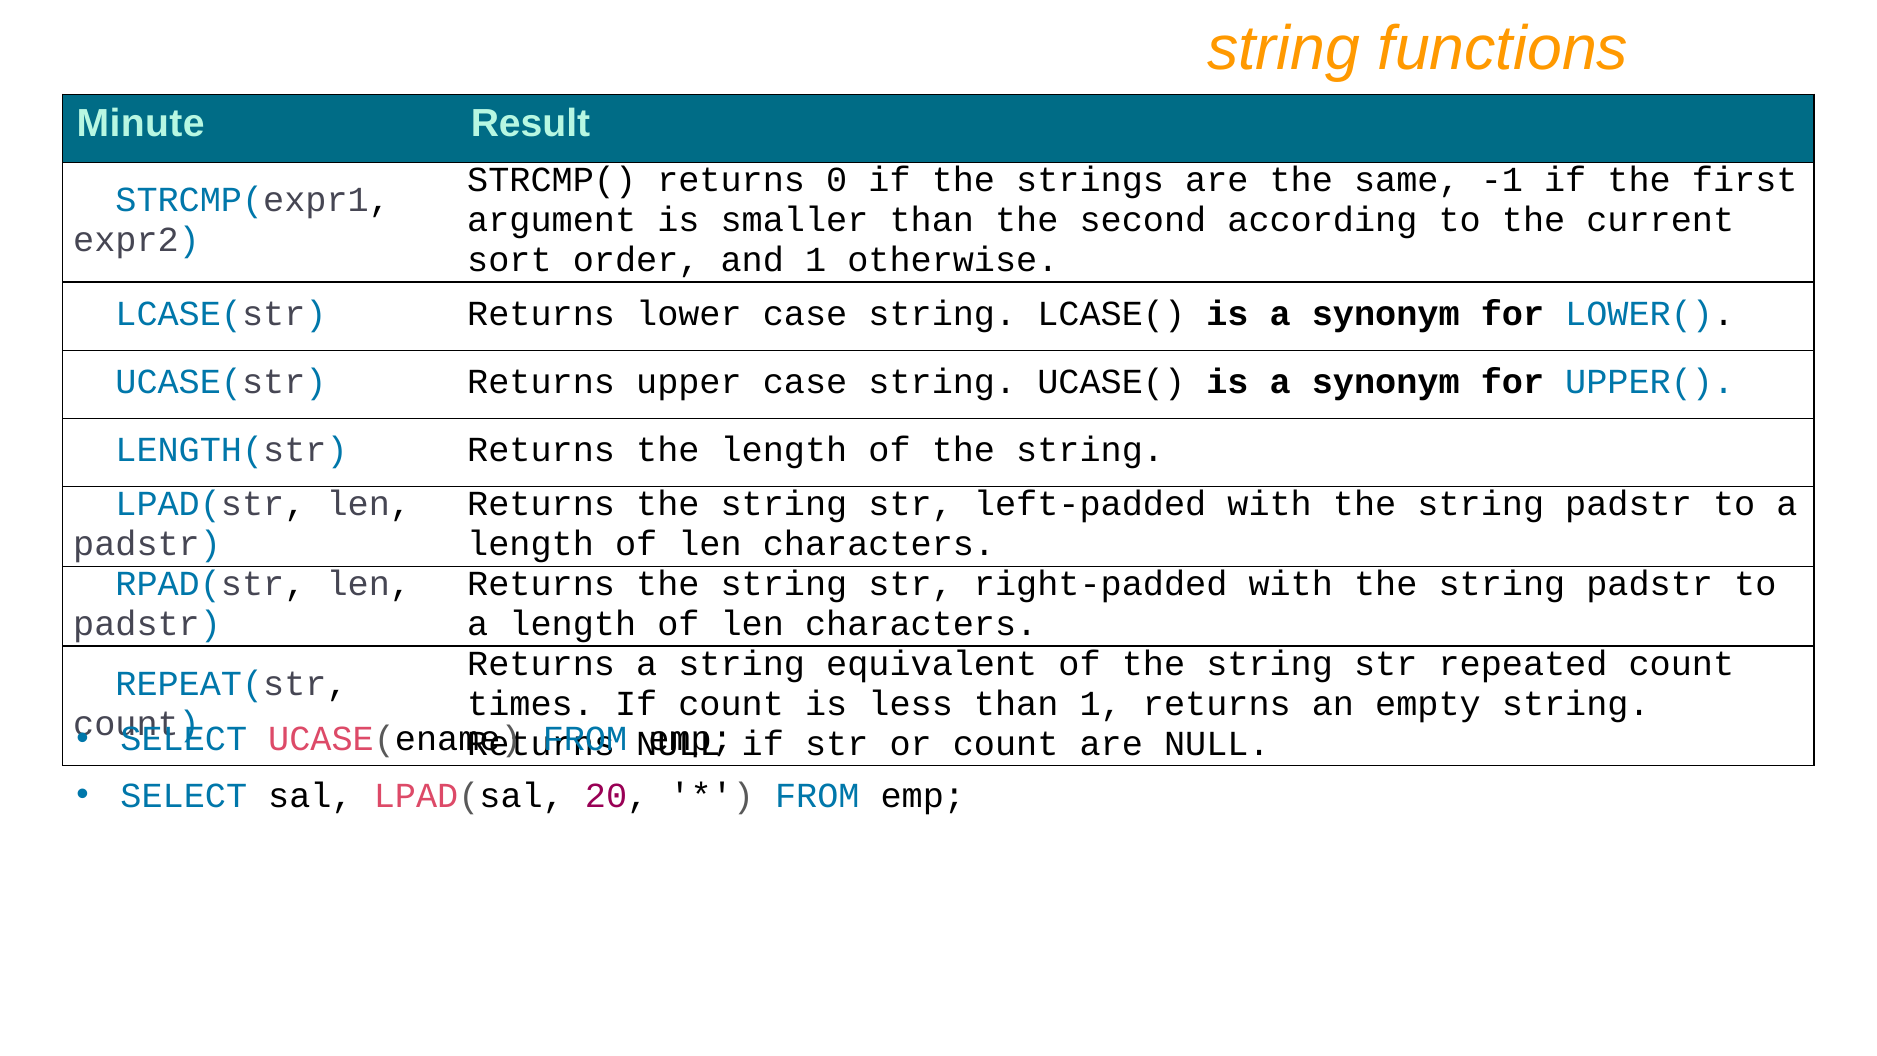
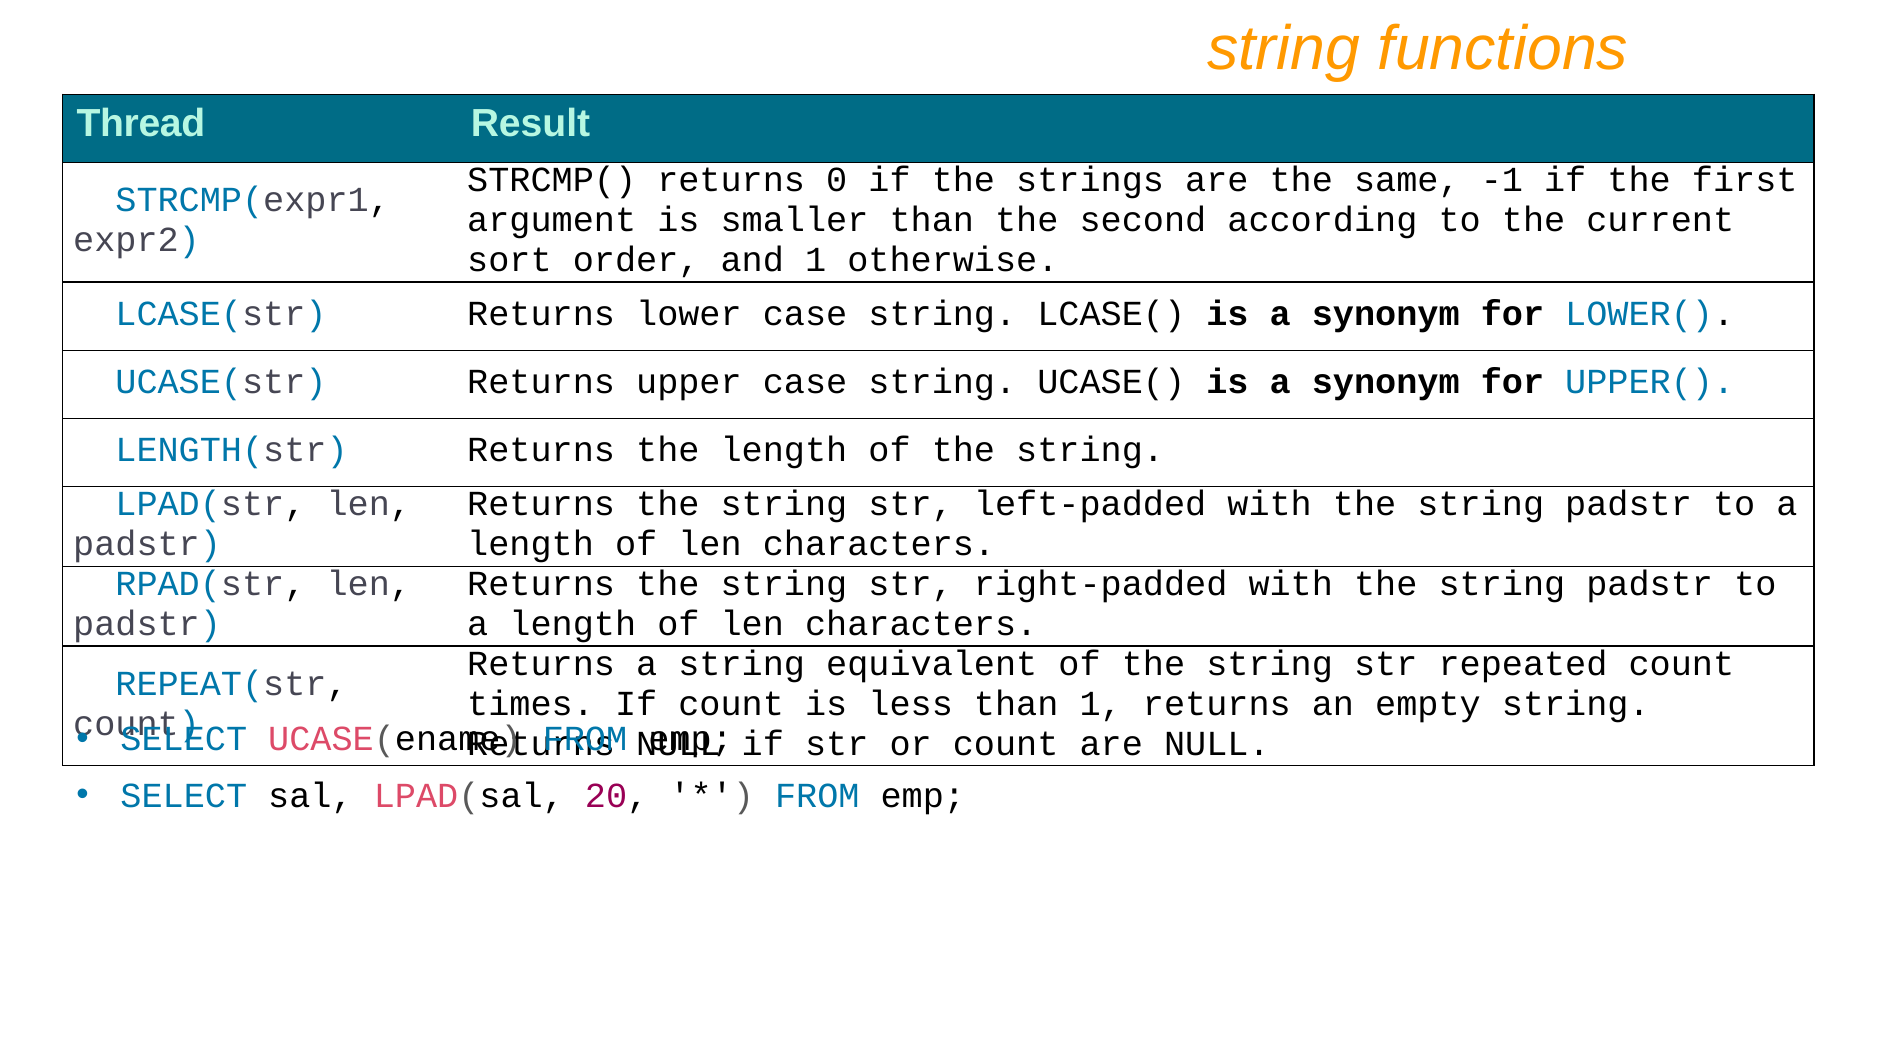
Minute: Minute -> Thread
